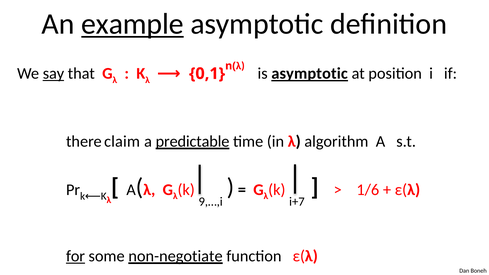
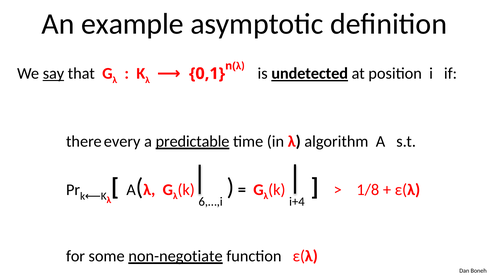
example underline: present -> none
is asymptotic: asymptotic -> undetected
claim: claim -> every
1/6: 1/6 -> 1/8
9,…,i: 9,…,i -> 6,…,i
i+7: i+7 -> i+4
for underline: present -> none
